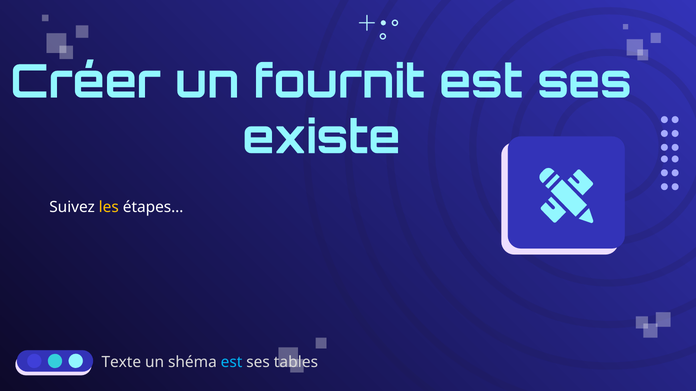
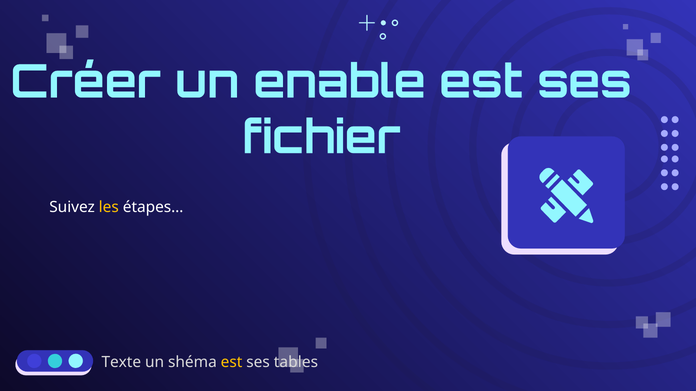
fournit: fournit -> enable
existe: existe -> fichier
est at (232, 363) colour: light blue -> yellow
